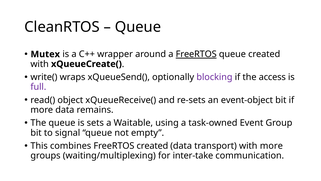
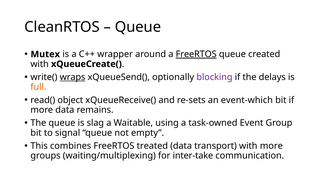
wraps underline: none -> present
access: access -> delays
full colour: purple -> orange
event-object: event-object -> event-which
sets: sets -> slag
FreeRTOS created: created -> treated
